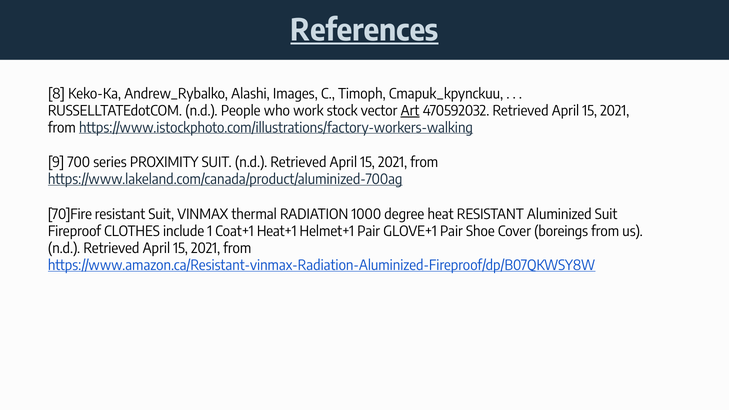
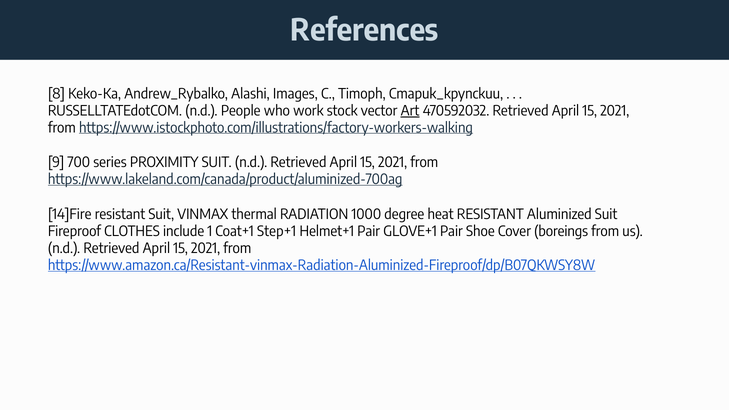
References underline: present -> none
70]Fire: 70]Fire -> 14]Fire
Heat+1: Heat+1 -> Step+1
